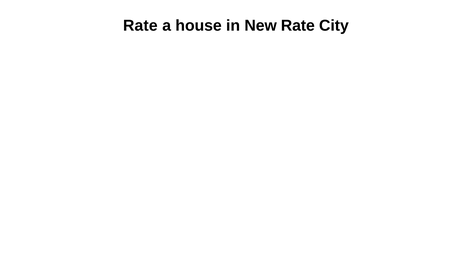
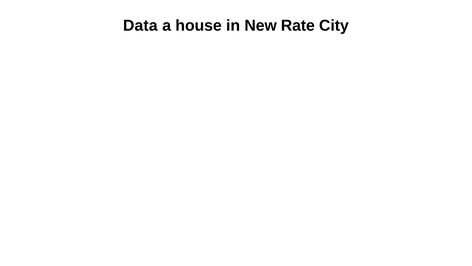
Rate at (140, 26): Rate -> Data
